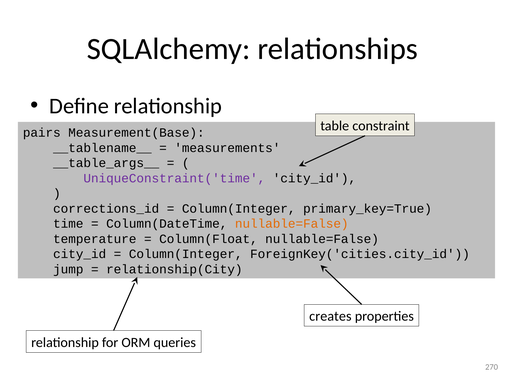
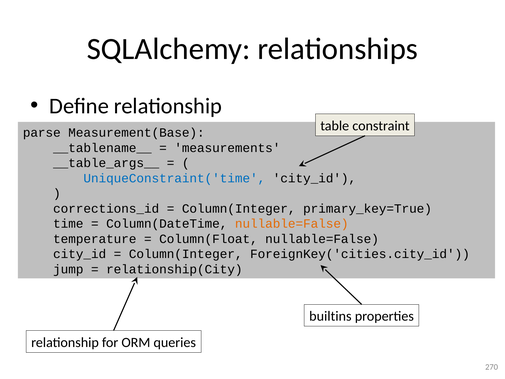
pairs: pairs -> parse
UniqueConstraint('time colour: purple -> blue
creates: creates -> builtins
